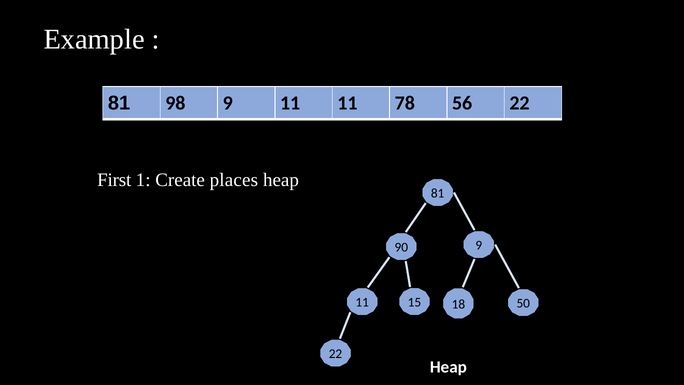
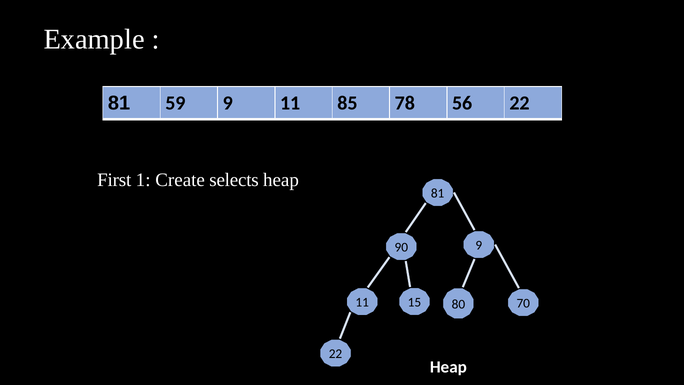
98: 98 -> 59
11 11: 11 -> 85
places: places -> selects
18: 18 -> 80
50: 50 -> 70
